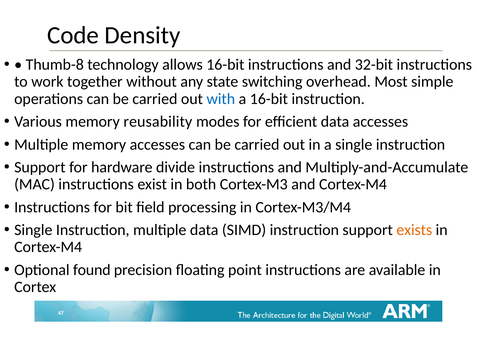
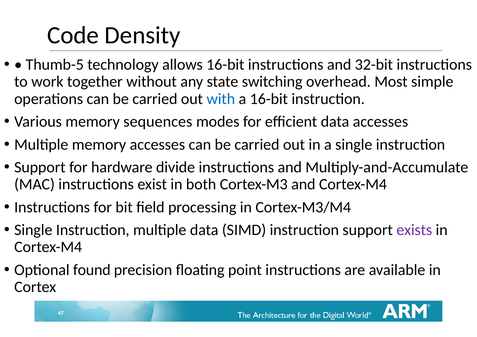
Thumb-8: Thumb-8 -> Thumb-5
reusability: reusability -> sequences
exists colour: orange -> purple
